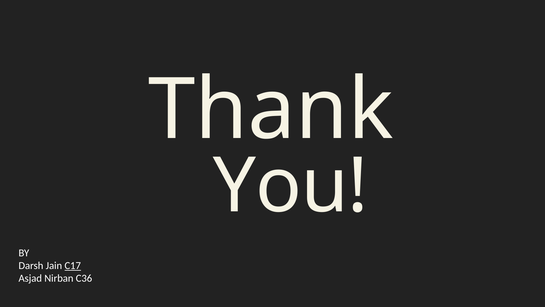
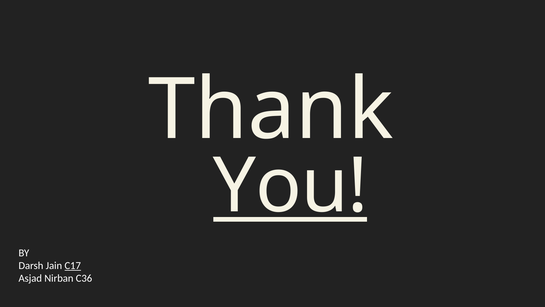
You underline: none -> present
